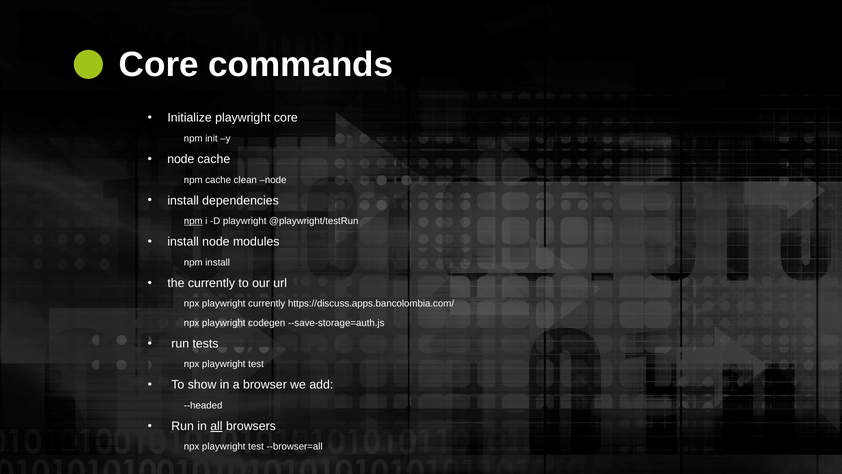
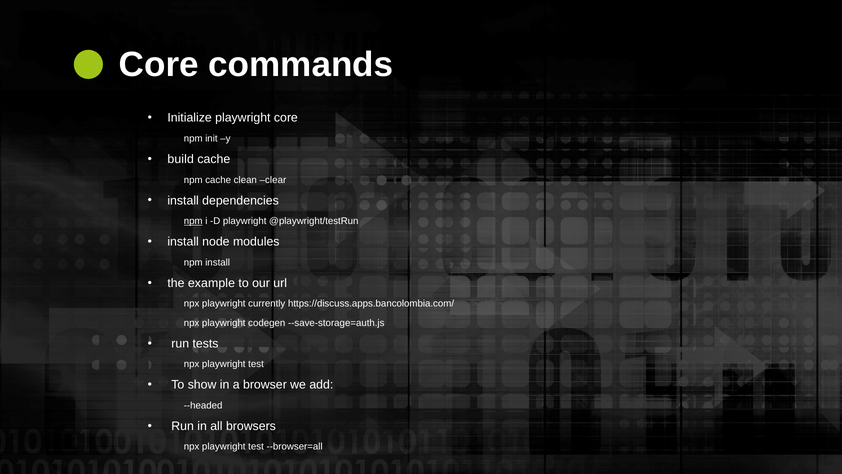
node at (181, 159): node -> build
clean node: node -> clear
the currently: currently -> example
all underline: present -> none
